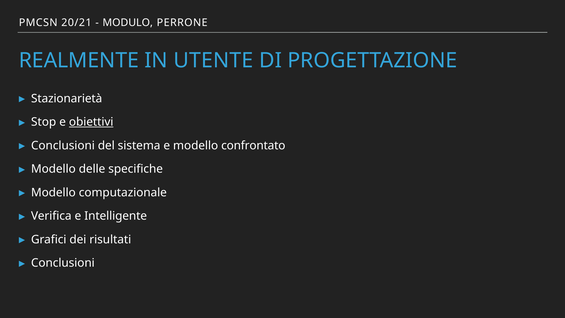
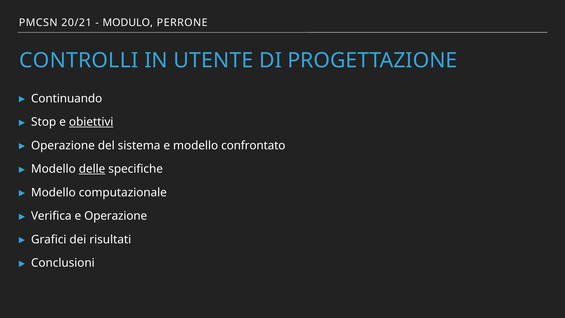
REALMENTE: REALMENTE -> CONTROLLI
Stazionarietà: Stazionarietà -> Continuando
Conclusioni at (63, 145): Conclusioni -> Operazione
delle underline: none -> present
e Intelligente: Intelligente -> Operazione
